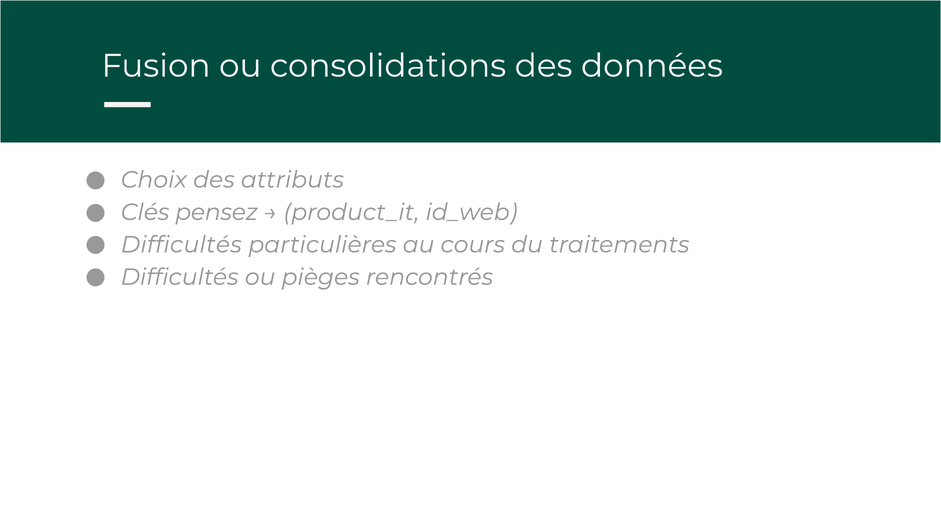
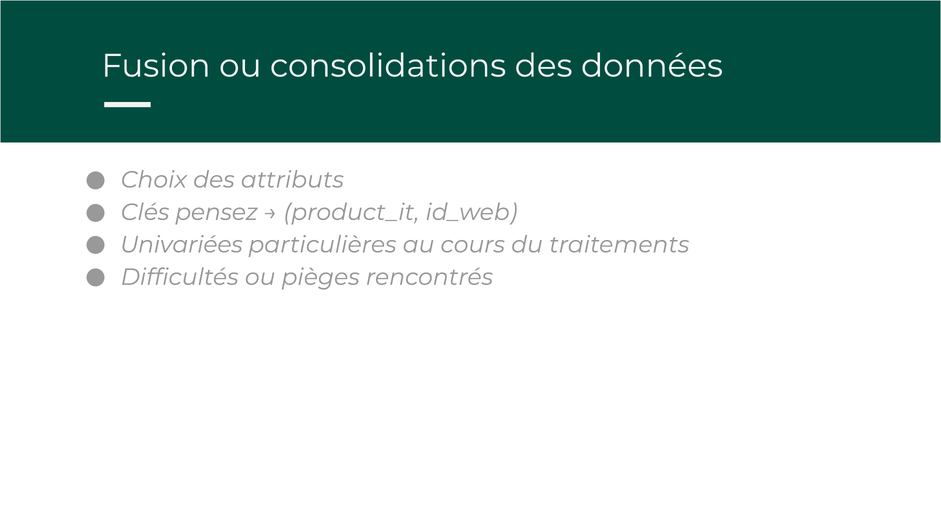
Difficultés at (181, 245): Difficultés -> Univariées
